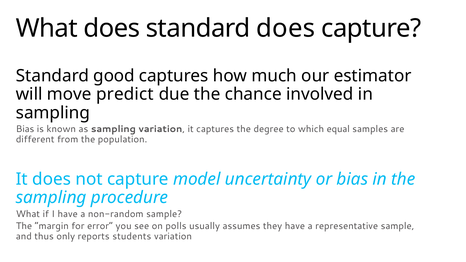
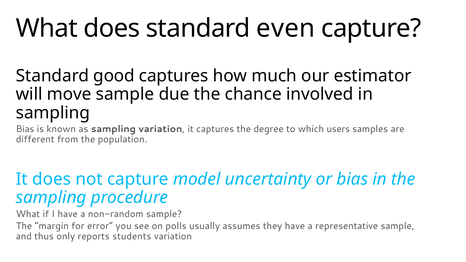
standard does: does -> even
move predict: predict -> sample
equal: equal -> users
